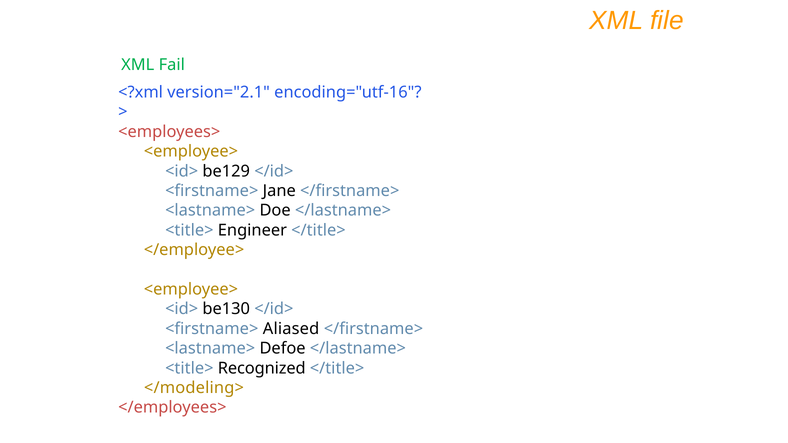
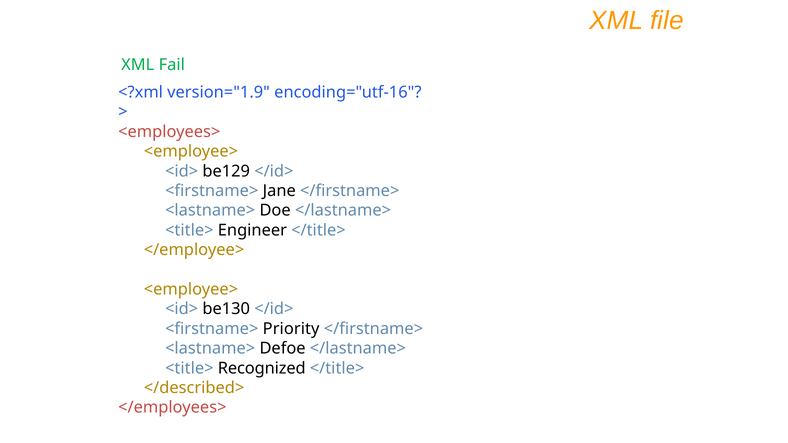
version="2.1: version="2.1 -> version="1.9
Aliased: Aliased -> Priority
</modeling>: </modeling> -> </described>
